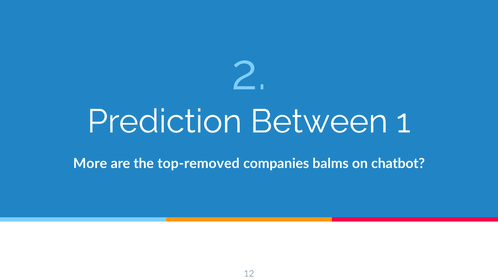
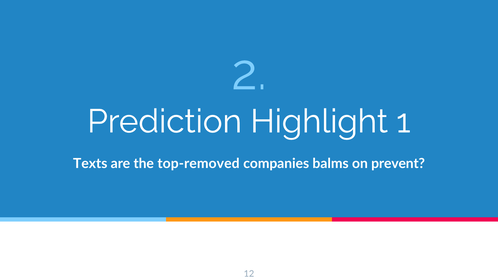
Between: Between -> Highlight
More: More -> Texts
chatbot: chatbot -> prevent
